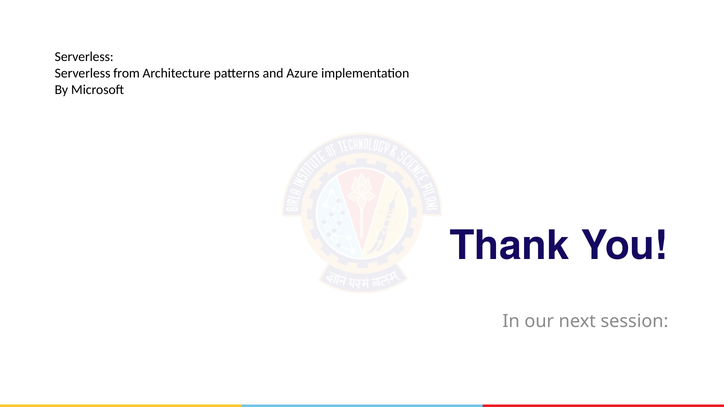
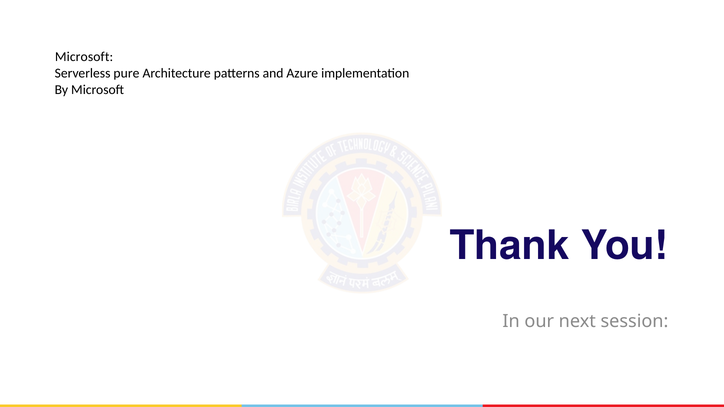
Serverless at (84, 57): Serverless -> Microsoft
from: from -> pure
